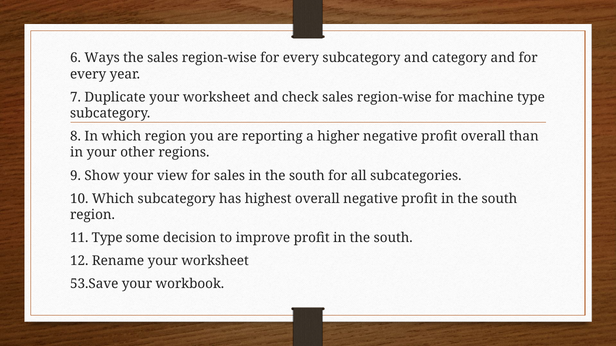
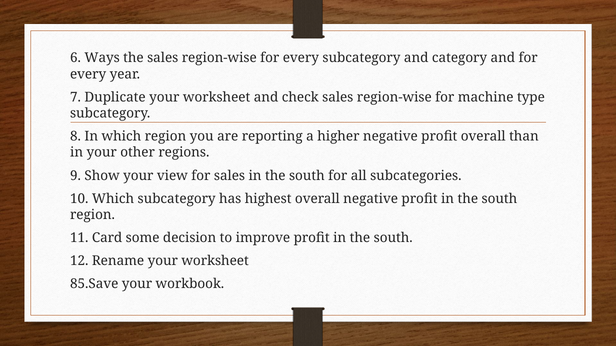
11 Type: Type -> Card
53.Save: 53.Save -> 85.Save
